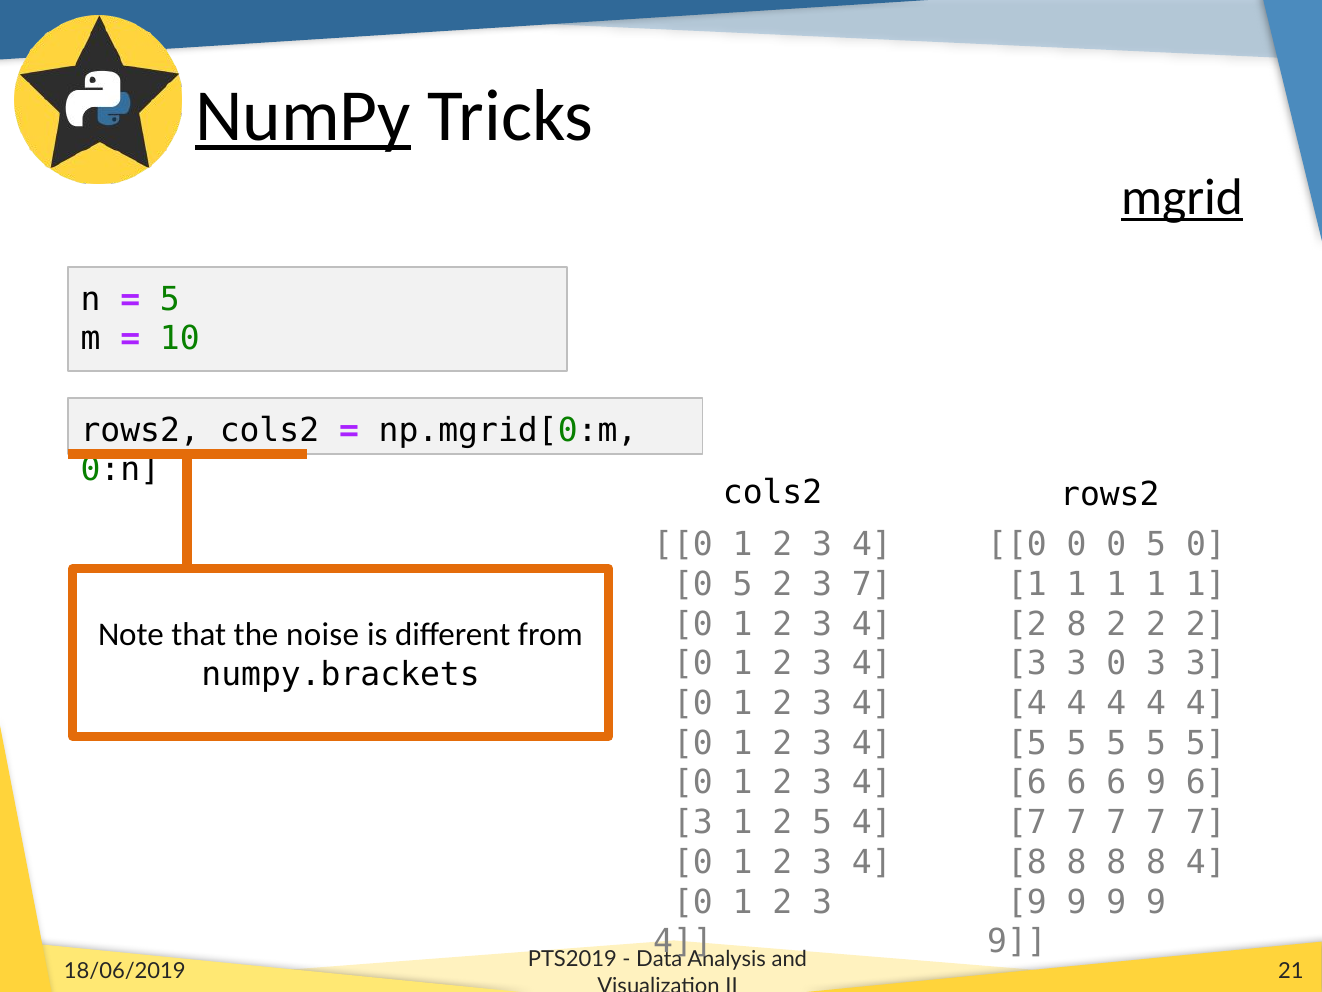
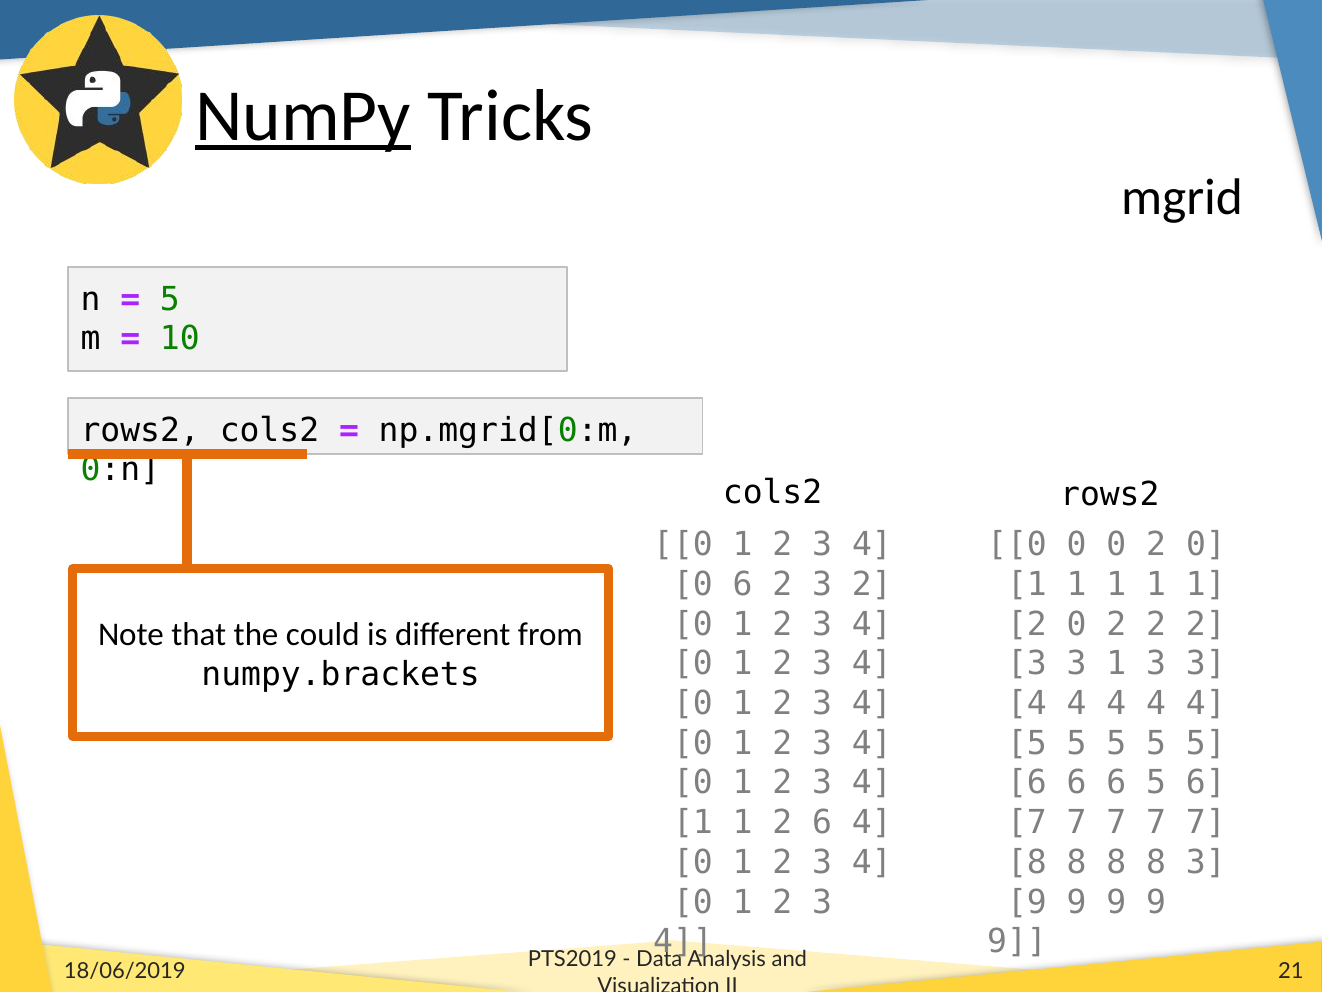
mgrid underline: present -> none
0 0 5: 5 -> 2
5 at (742, 584): 5 -> 6
3 7: 7 -> 2
8 at (1077, 624): 8 -> 0
noise: noise -> could
3 0: 0 -> 1
6 9: 9 -> 5
3 at (693, 822): 3 -> 1
2 5: 5 -> 6
8 4: 4 -> 3
